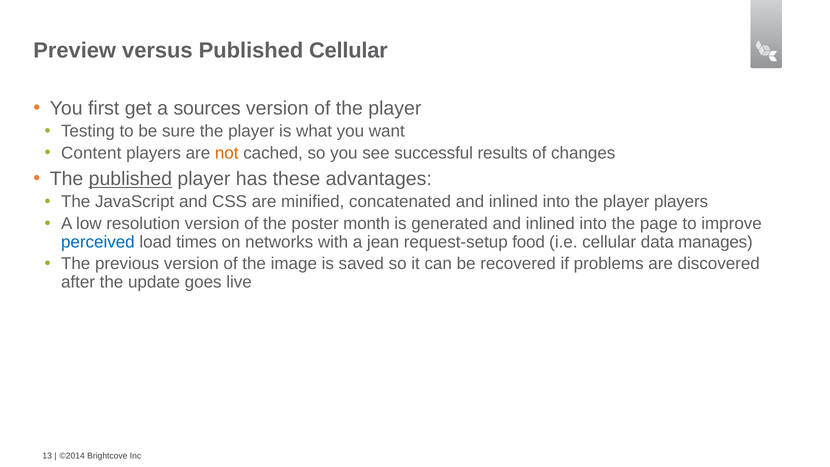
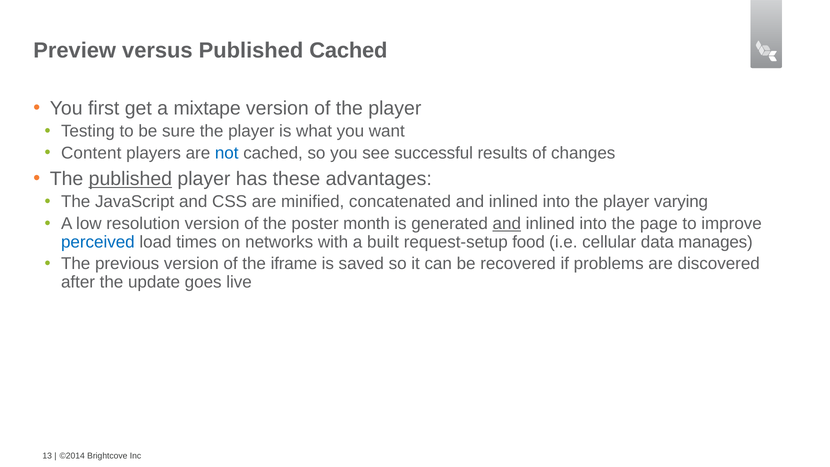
Published Cellular: Cellular -> Cached
sources: sources -> mixtape
not colour: orange -> blue
player players: players -> varying
and at (507, 224) underline: none -> present
jean: jean -> built
image: image -> iframe
